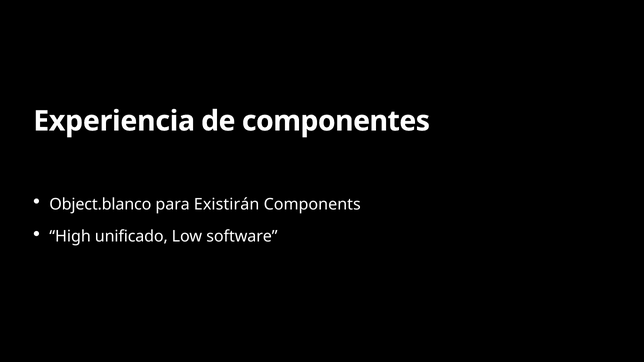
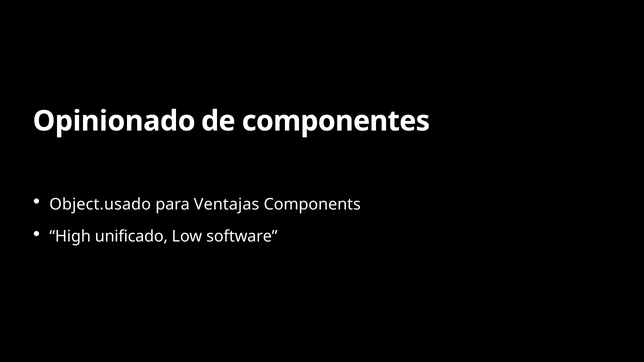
Experiencia: Experiencia -> Opinionado
Object.blanco: Object.blanco -> Object.usado
Existirán: Existirán -> Ventajas
